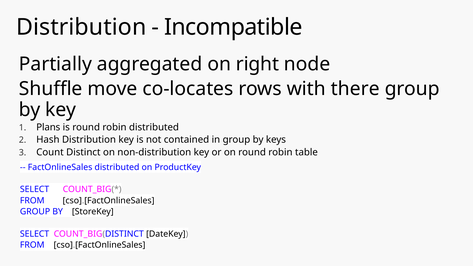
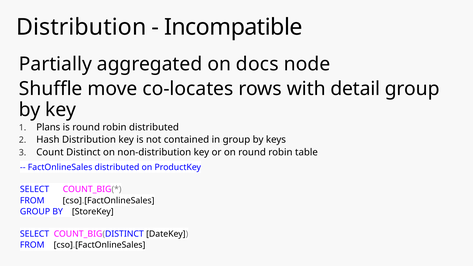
right: right -> docs
there: there -> detail
